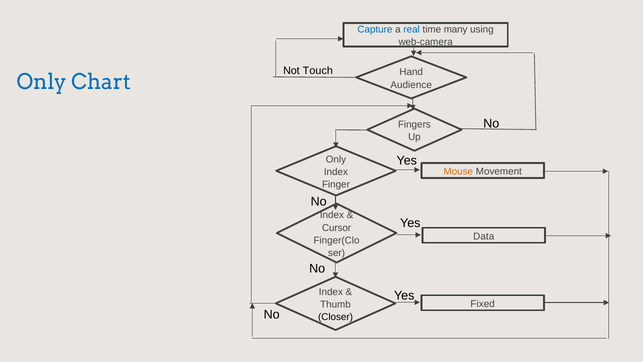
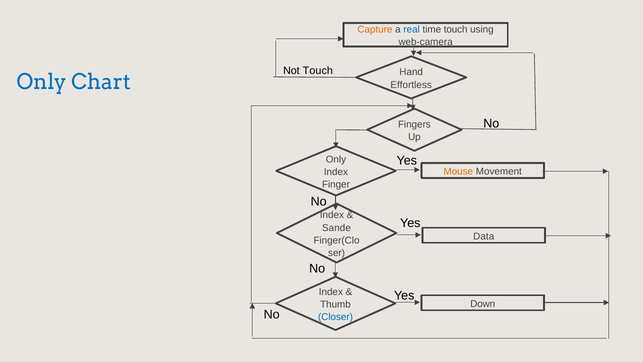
Capture colour: blue -> orange
time many: many -> touch
Audience: Audience -> Effortless
Cursor: Cursor -> Sande
Fixed: Fixed -> Down
Closer colour: black -> blue
